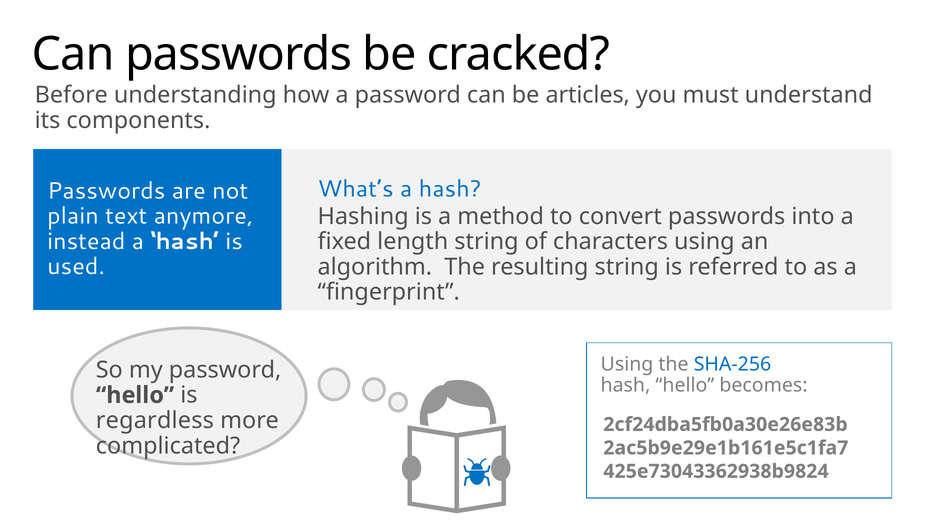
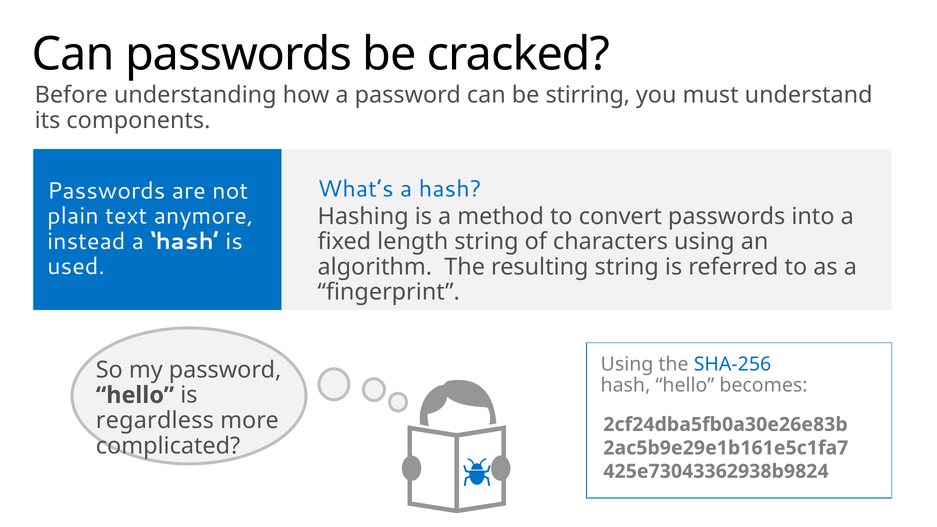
articles: articles -> stirring
